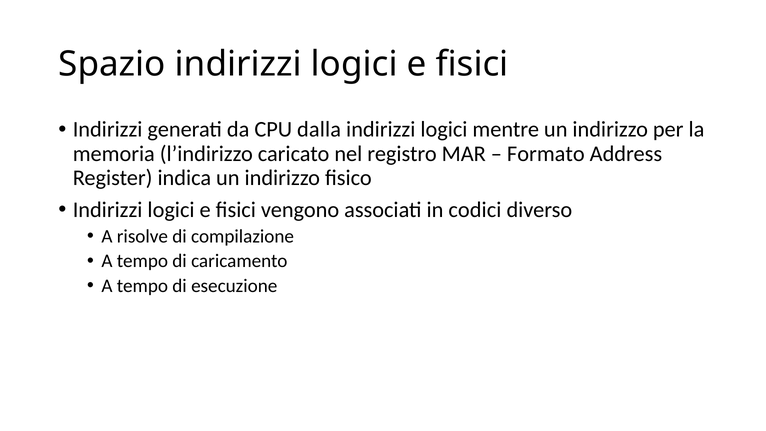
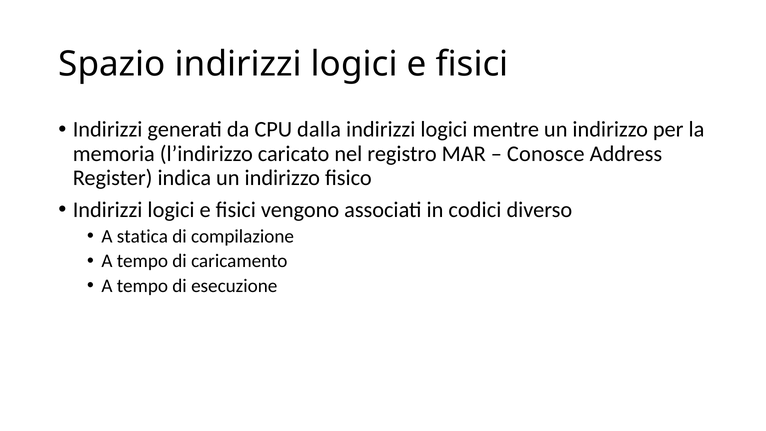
Formato: Formato -> Conosce
risolve: risolve -> statica
